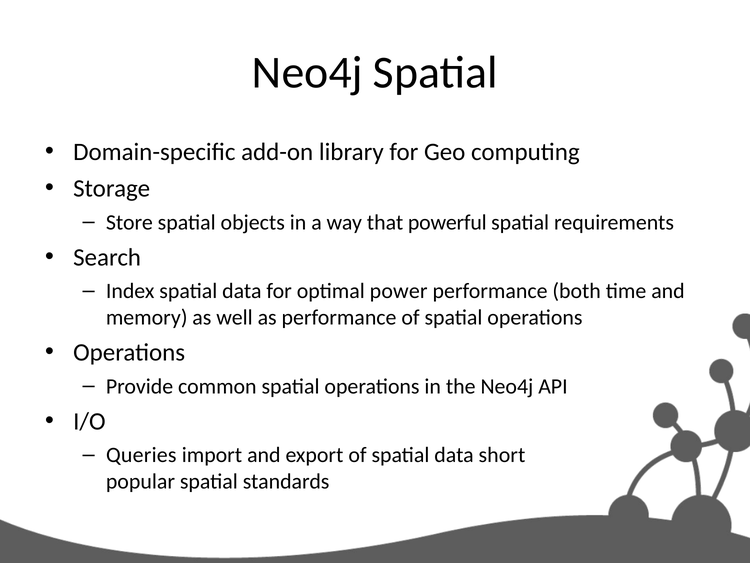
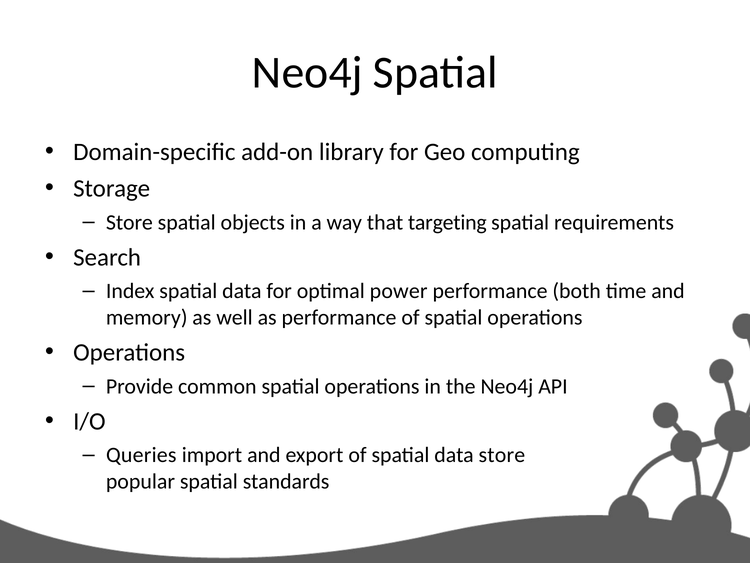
powerful: powerful -> targeting
data short: short -> store
